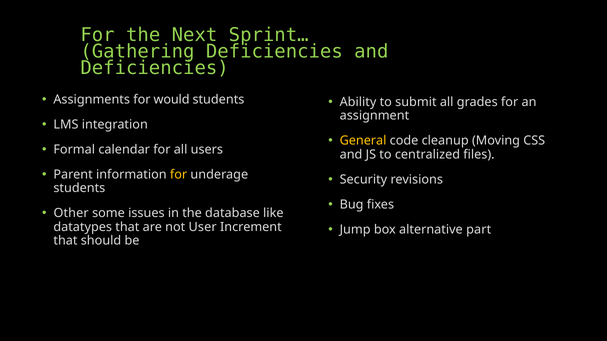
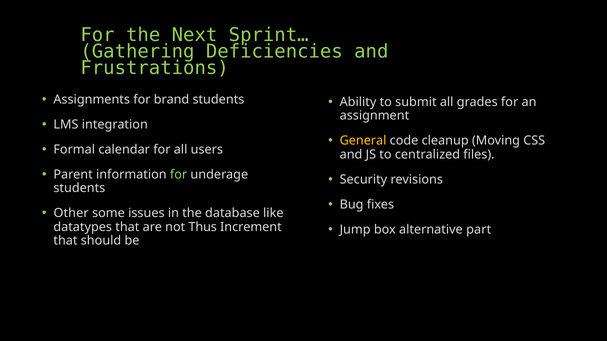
Deficiencies at (155, 68): Deficiencies -> Frustrations
would: would -> brand
for at (179, 175) colour: yellow -> light green
User: User -> Thus
